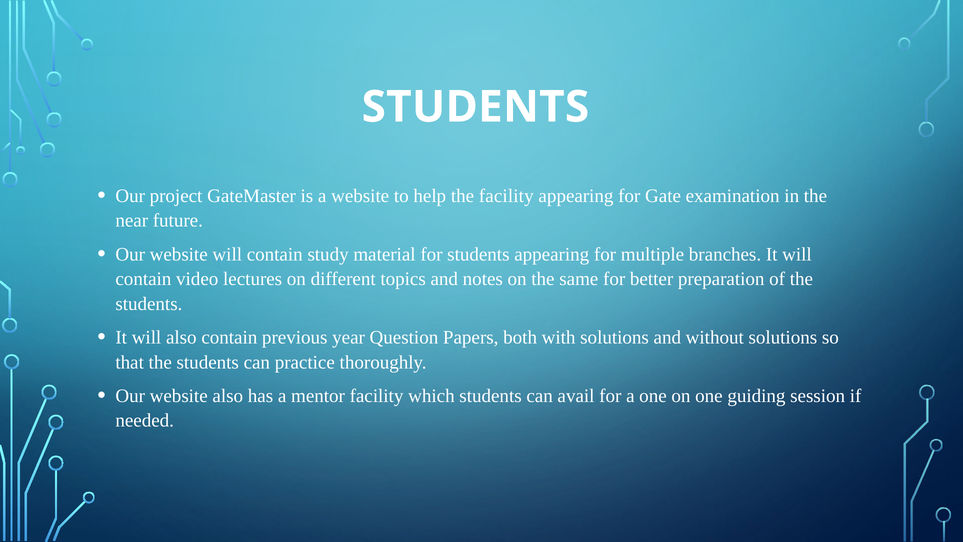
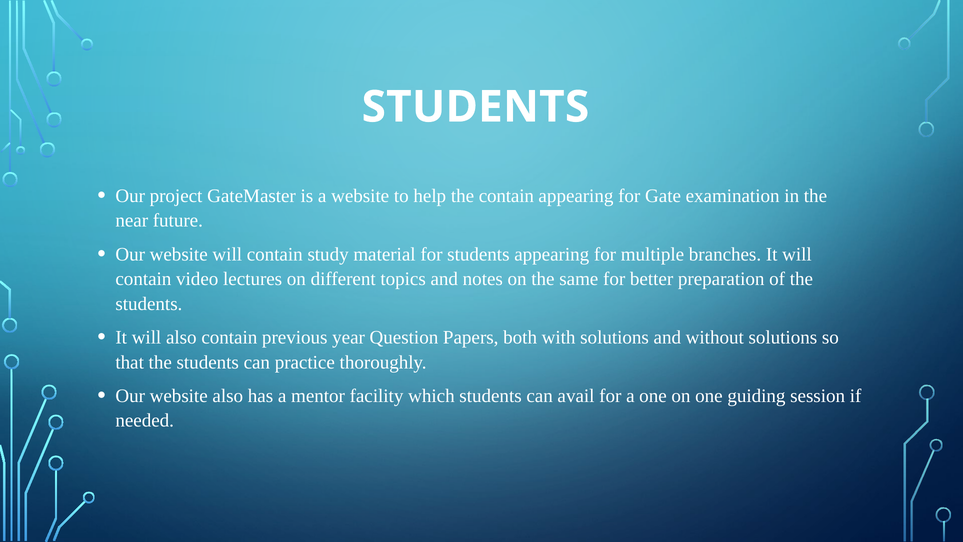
the facility: facility -> contain
